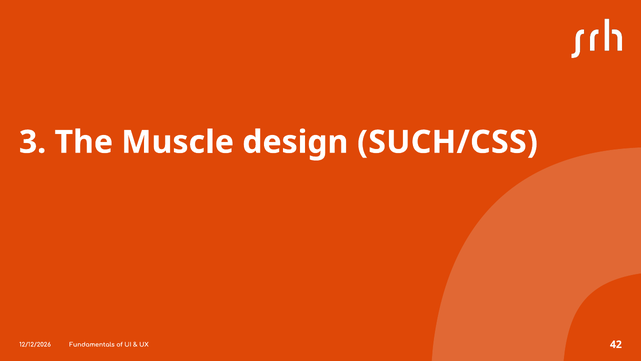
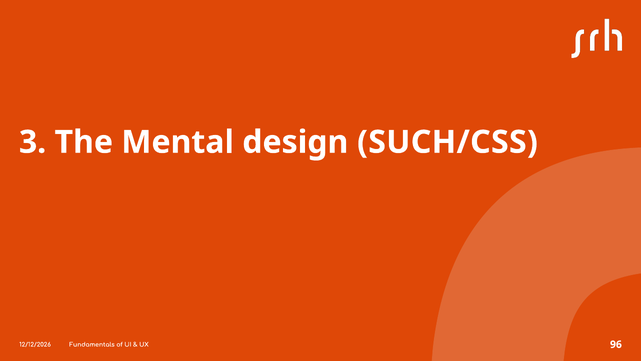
Muscle: Muscle -> Mental
42: 42 -> 96
